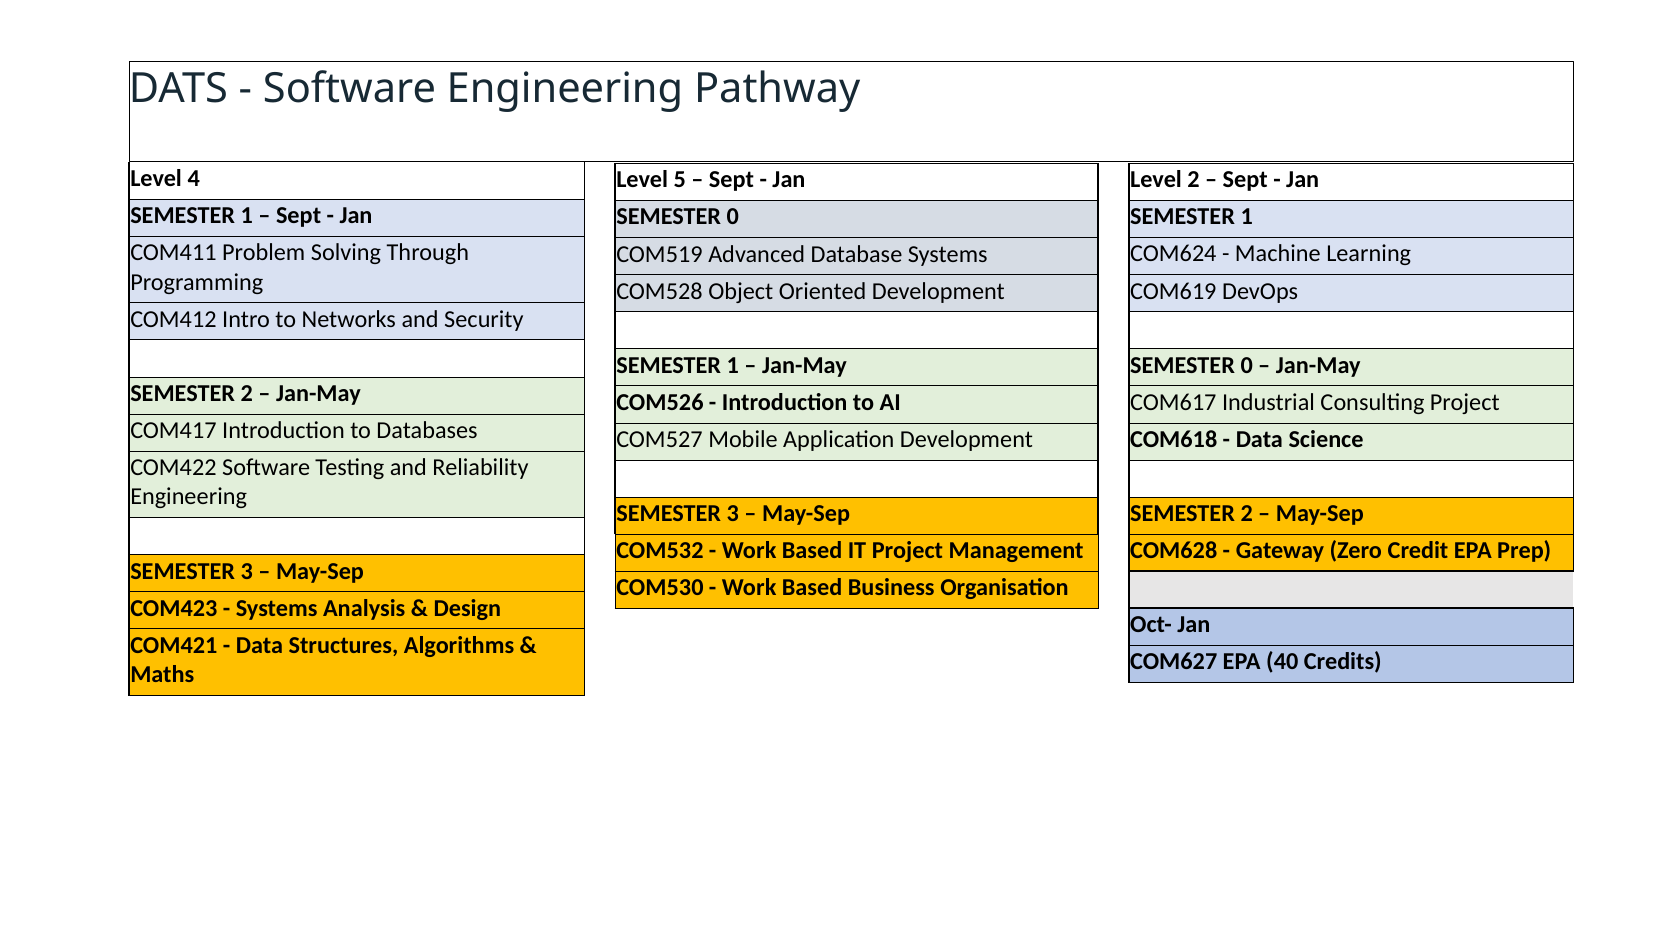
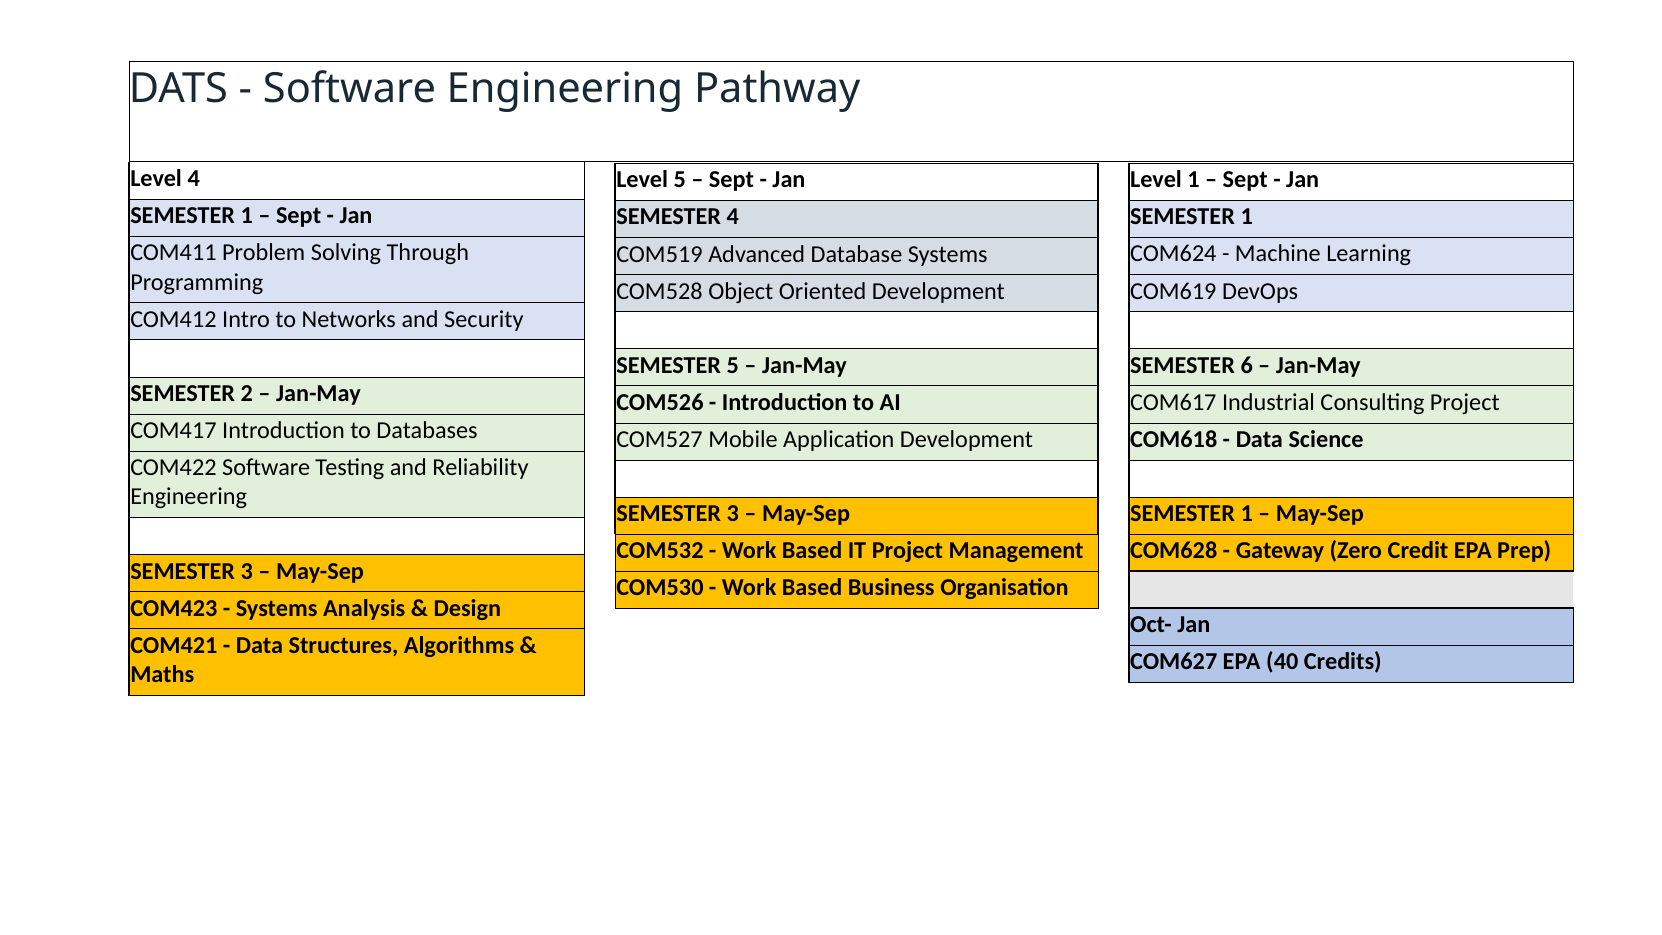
Level 2: 2 -> 1
0 at (733, 217): 0 -> 4
1 at (733, 365): 1 -> 5
0 at (1247, 365): 0 -> 6
2 at (1247, 513): 2 -> 1
